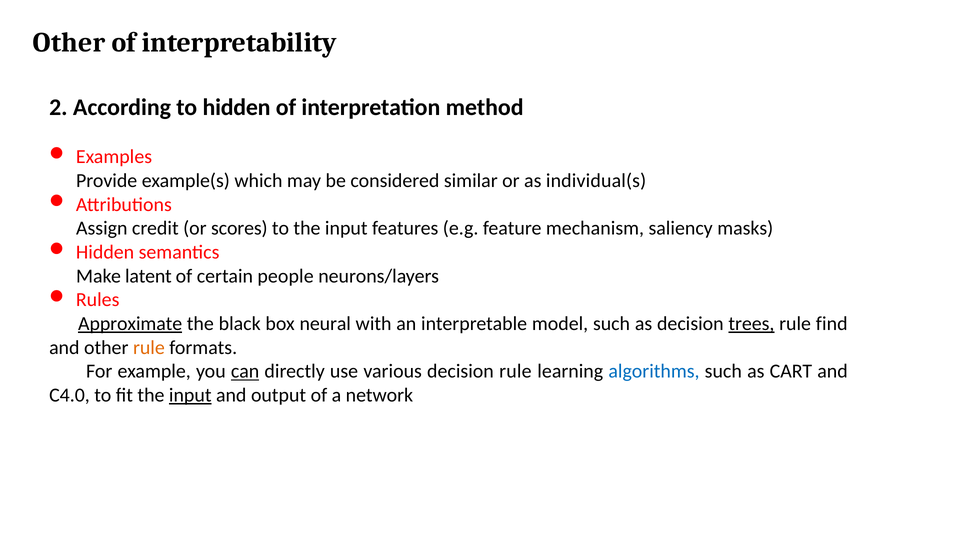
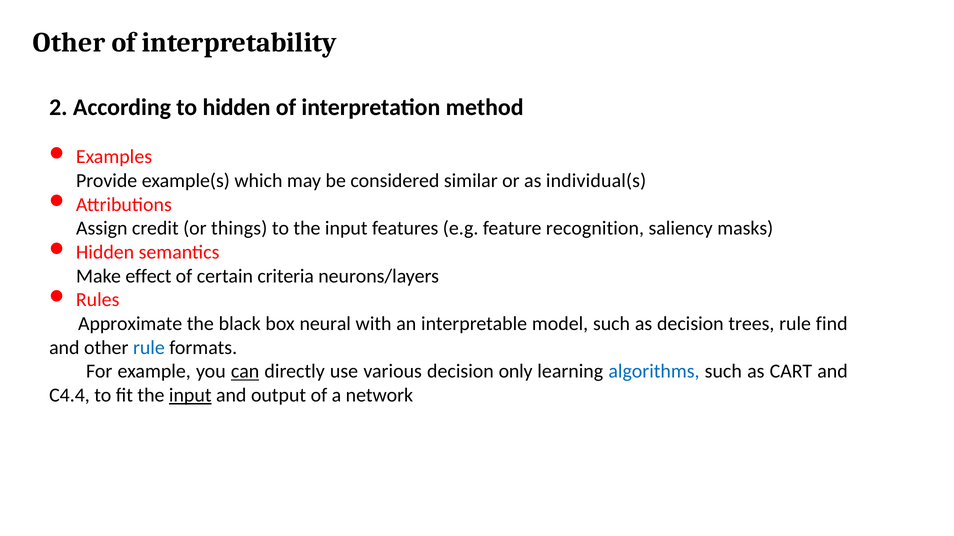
scores: scores -> things
mechanism: mechanism -> recognition
latent: latent -> effect
people: people -> criteria
Approximate underline: present -> none
trees underline: present -> none
rule at (149, 348) colour: orange -> blue
decision rule: rule -> only
C4.0: C4.0 -> C4.4
